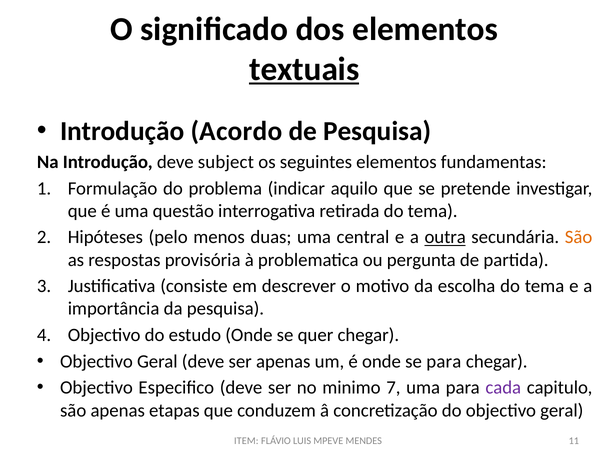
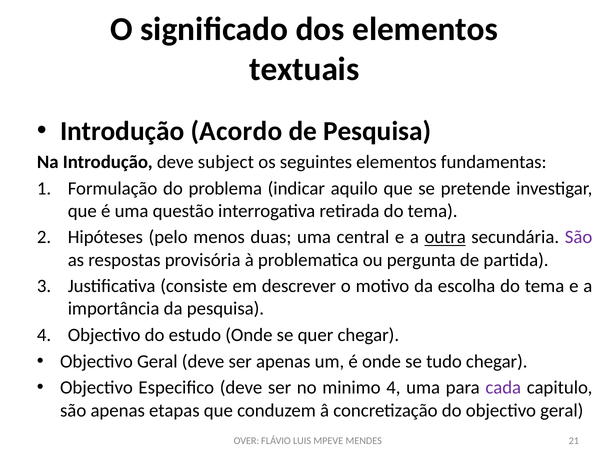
textuais underline: present -> none
São at (579, 237) colour: orange -> purple
se para: para -> tudo
minimo 7: 7 -> 4
ITEM: ITEM -> OVER
11: 11 -> 21
